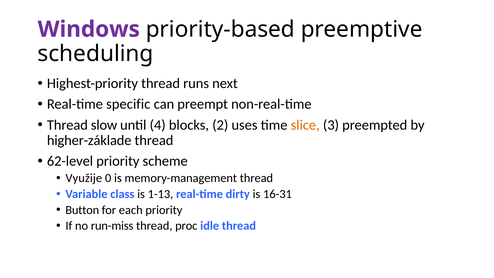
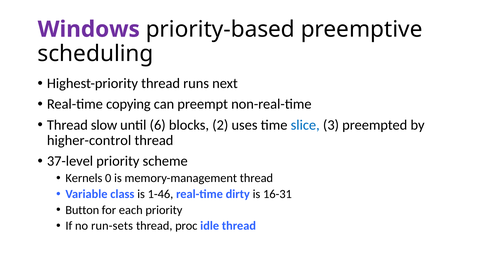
specific: specific -> copying
4: 4 -> 6
slice colour: orange -> blue
higher-základe: higher-základe -> higher-control
62-level: 62-level -> 37-level
Využije: Využije -> Kernels
1-13: 1-13 -> 1-46
run-miss: run-miss -> run-sets
